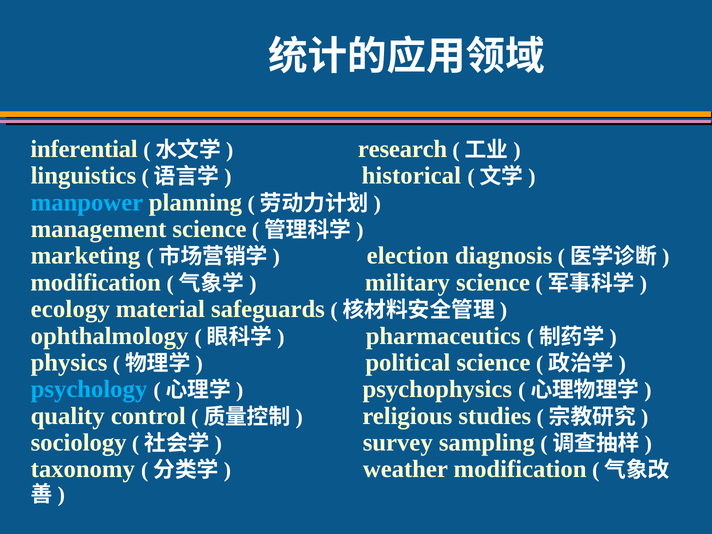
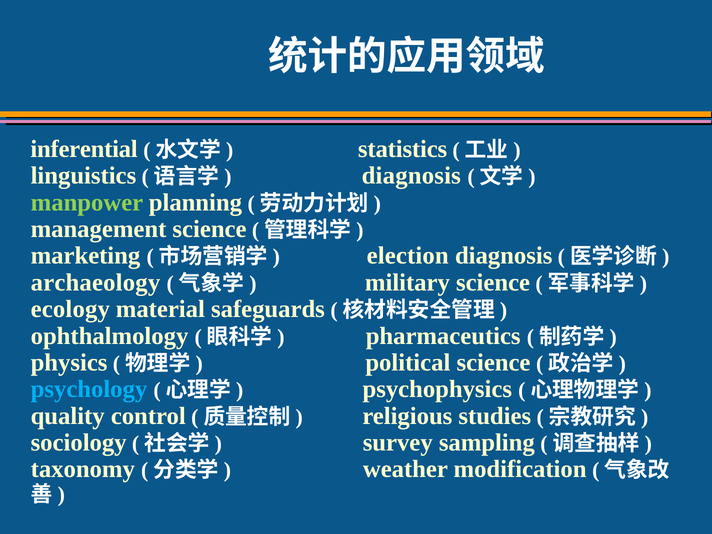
research at (403, 149): research -> statistics
historical at (411, 176): historical -> diagnosis
manpower colour: light blue -> light green
modification at (96, 282): modification -> archaeology
